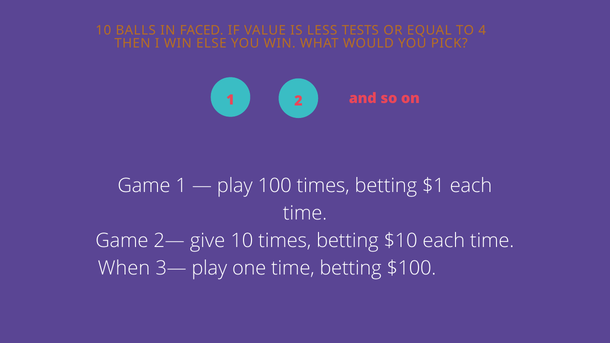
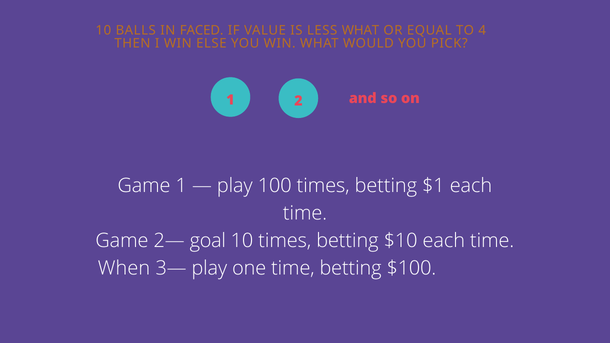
LESS TESTS: TESTS -> WHAT
give: give -> goal
